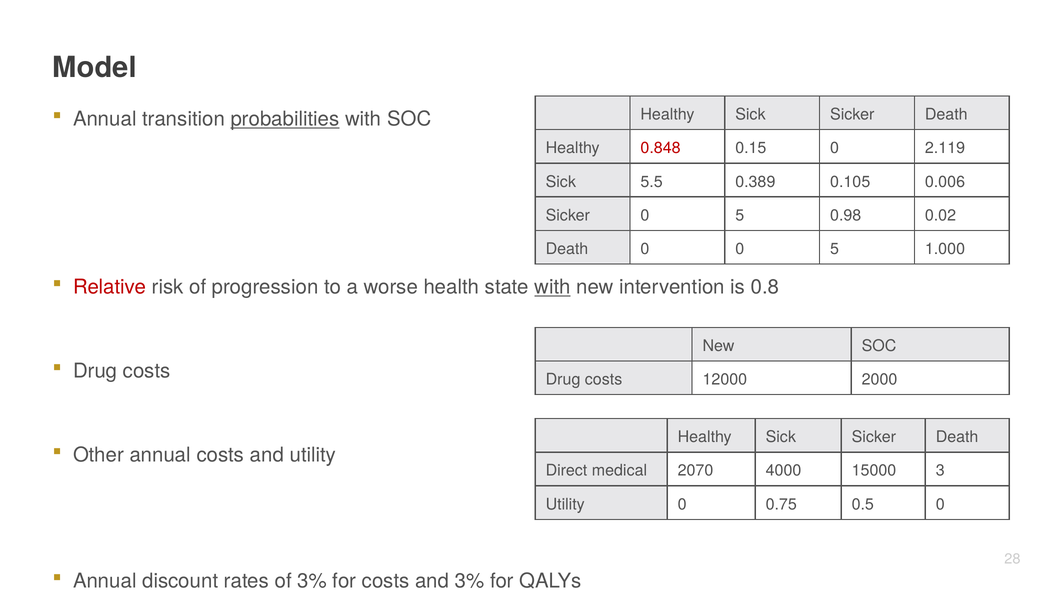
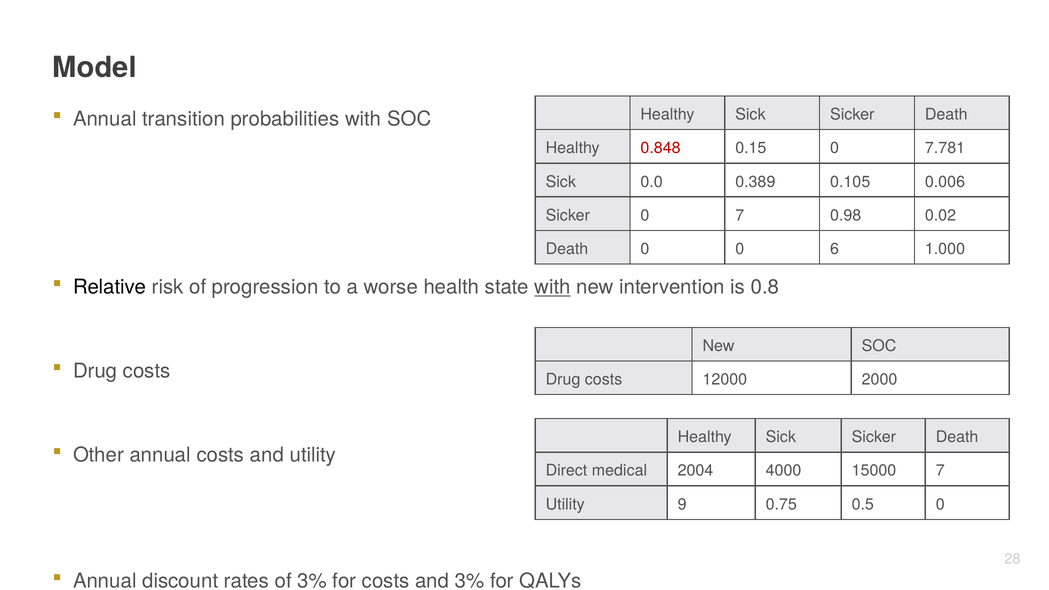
probabilities underline: present -> none
2.119: 2.119 -> 7.781
5.5: 5.5 -> 0.0
Sicker 0 5: 5 -> 7
0 0 5: 5 -> 6
Relative colour: red -> black
2070: 2070 -> 2004
15000 3: 3 -> 7
Utility 0: 0 -> 9
